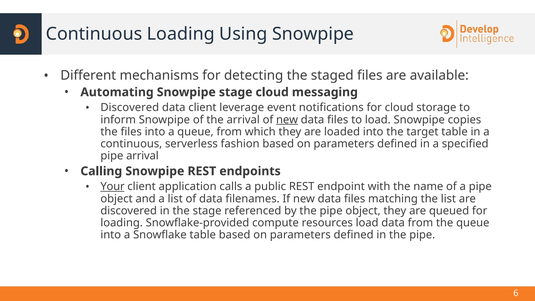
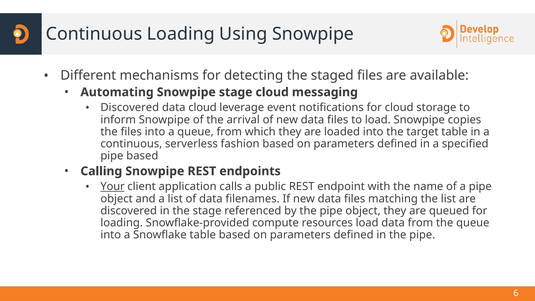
data client: client -> cloud
new at (287, 120) underline: present -> none
pipe arrival: arrival -> based
